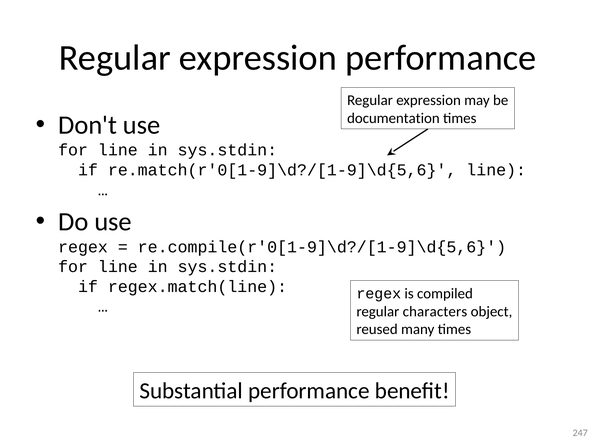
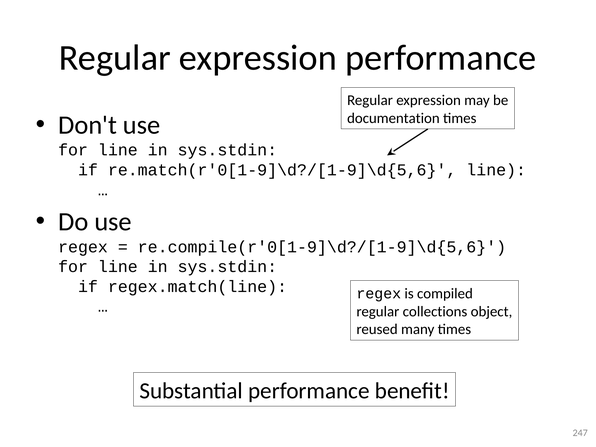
characters: characters -> collections
